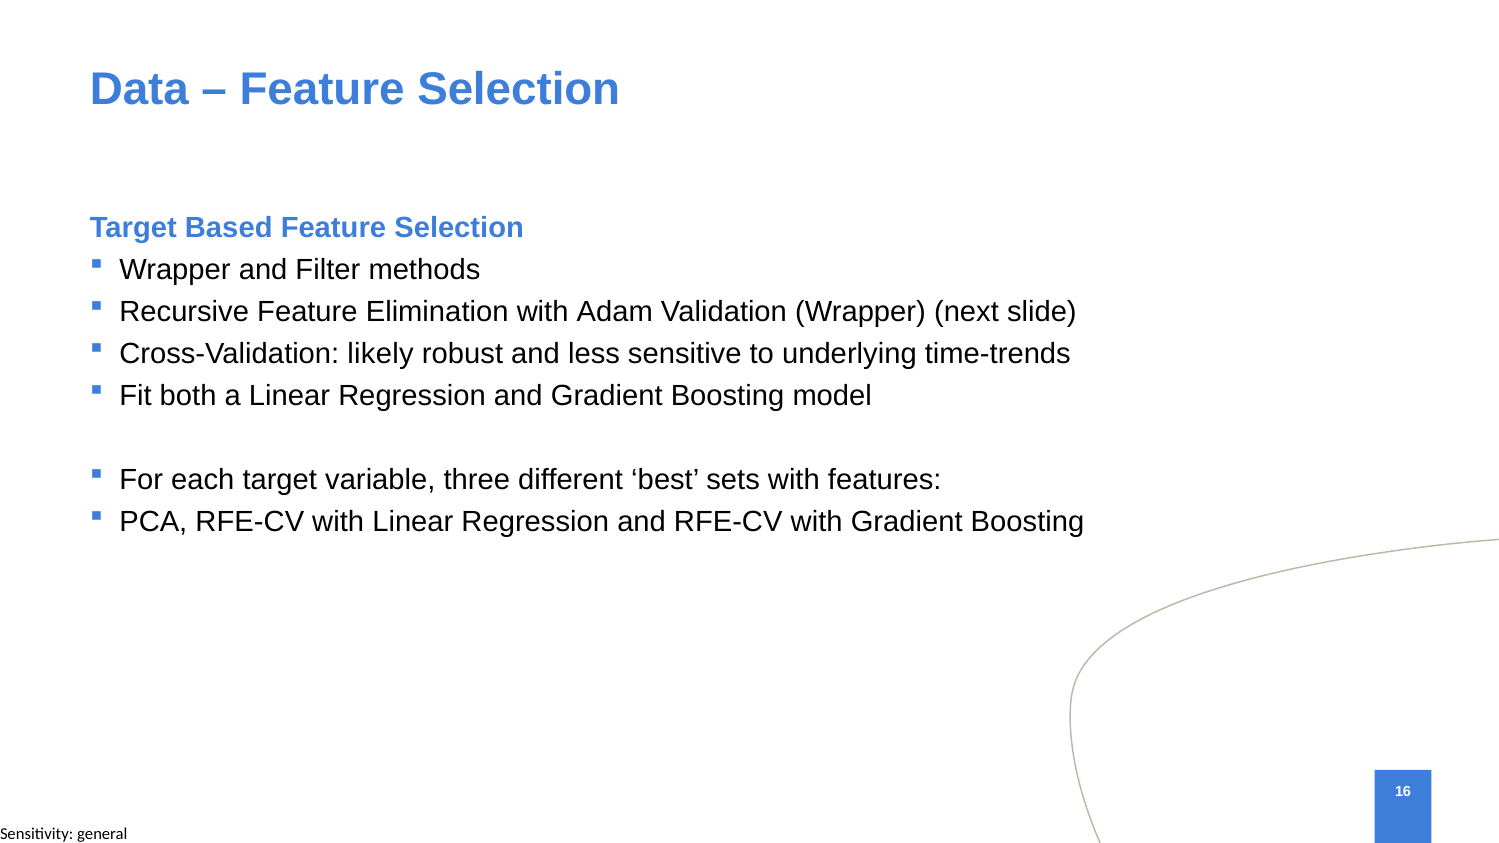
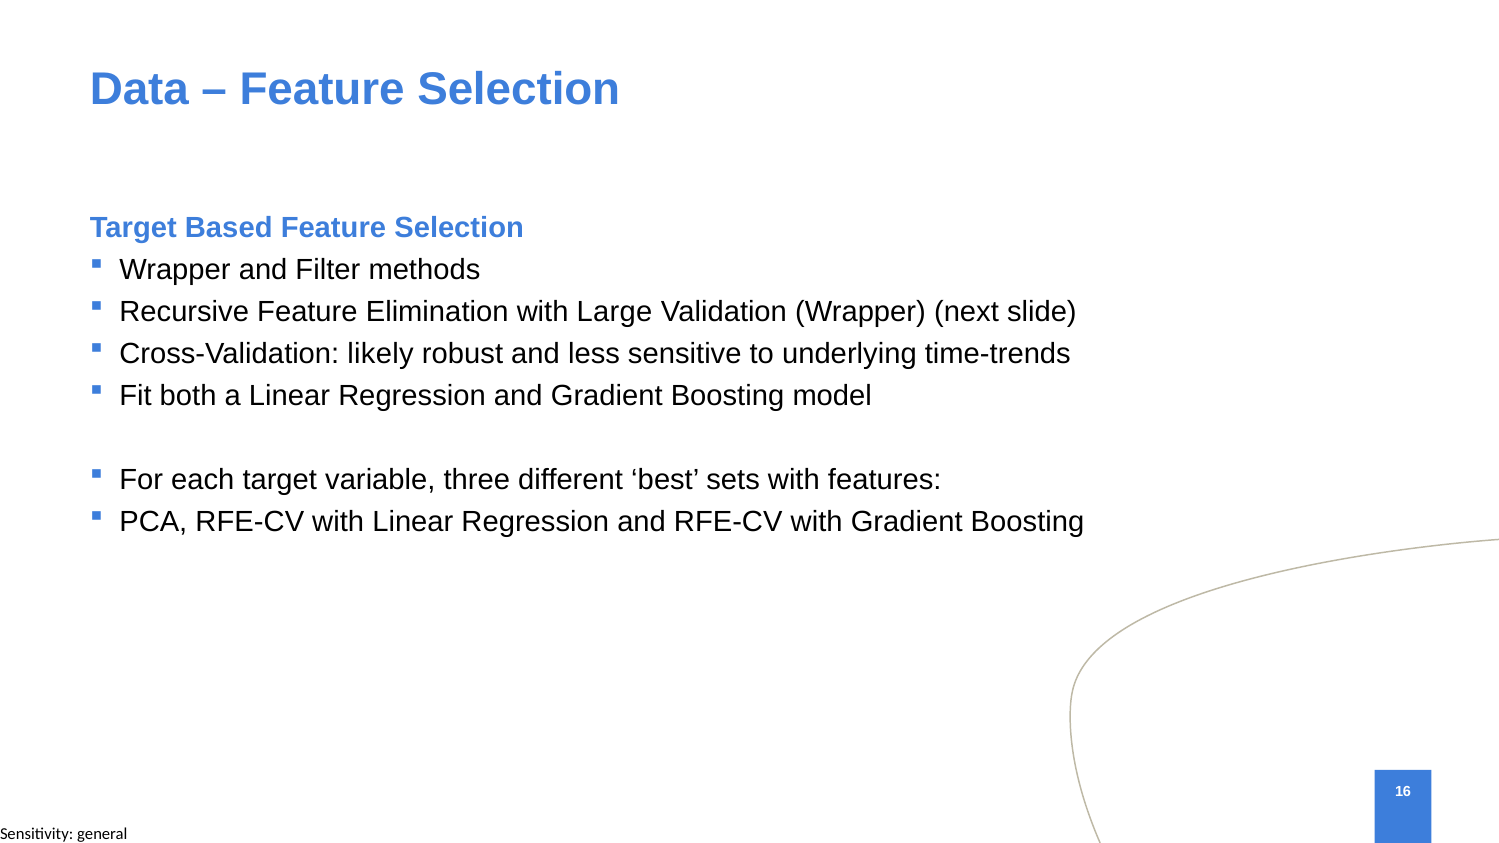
Adam: Adam -> Large
